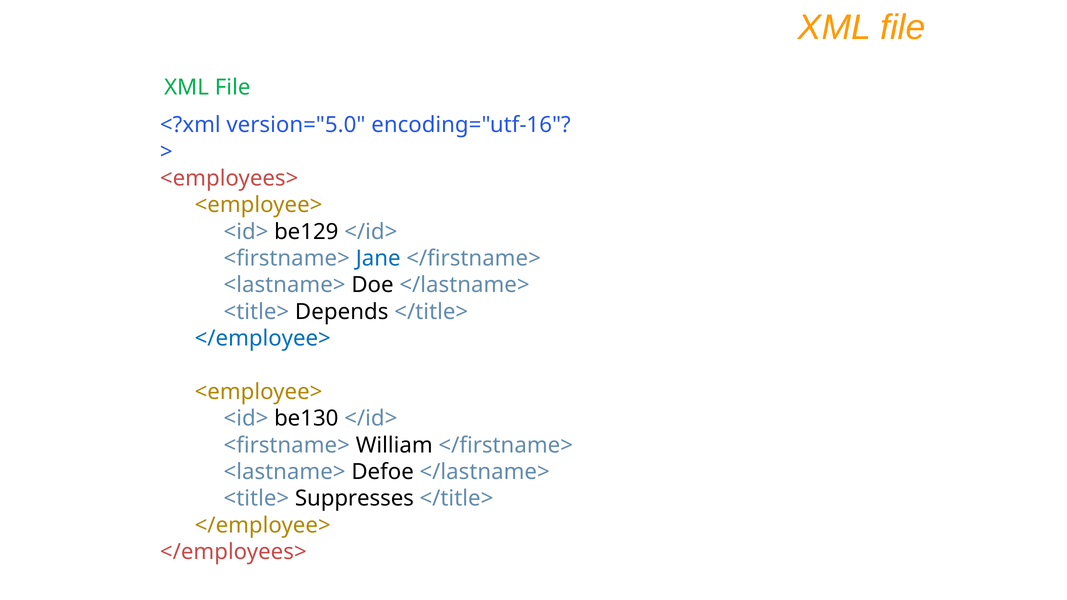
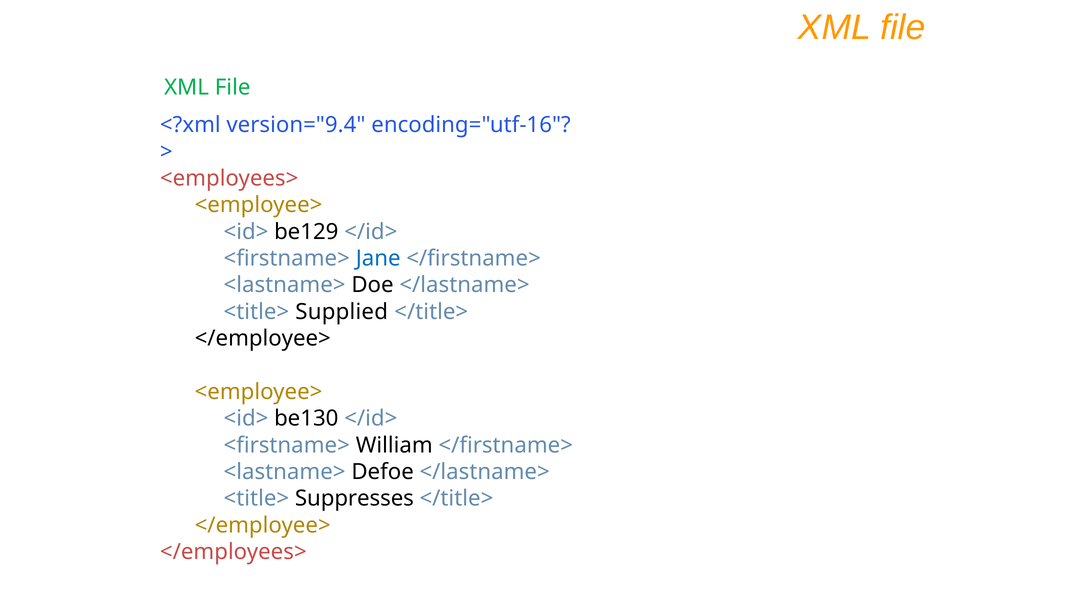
version="5.0: version="5.0 -> version="9.4
Depends: Depends -> Supplied
</employee> at (263, 339) colour: blue -> black
